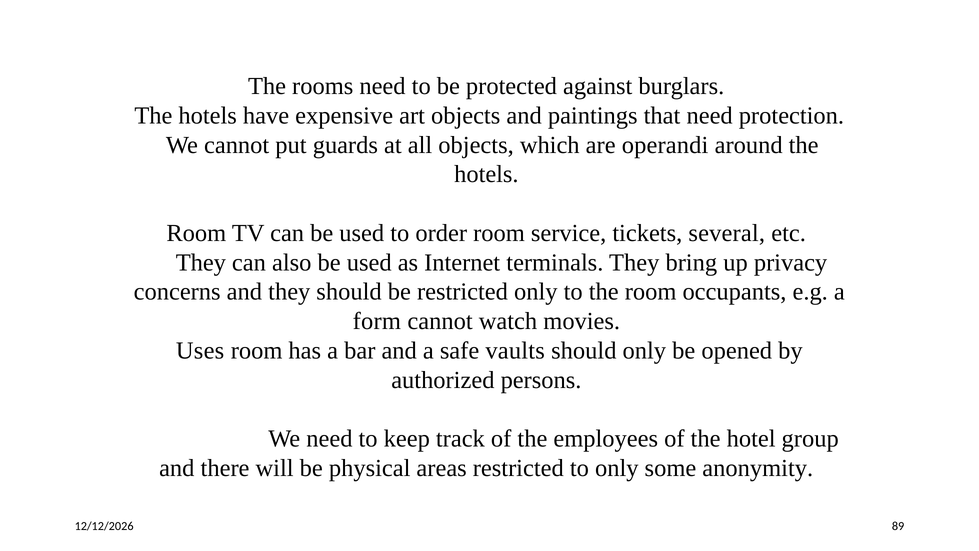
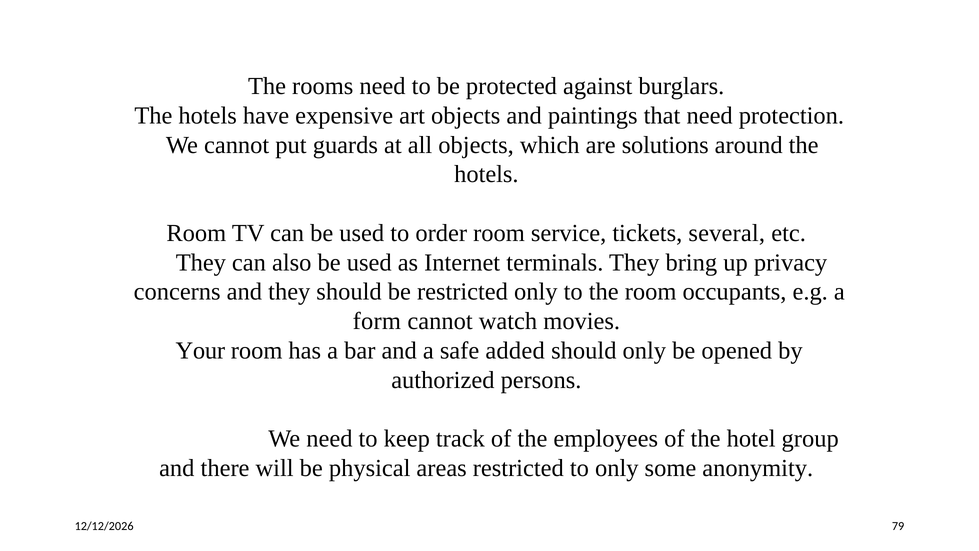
operandi: operandi -> solutions
Uses: Uses -> Your
vaults: vaults -> added
89: 89 -> 79
